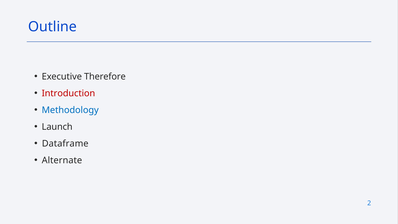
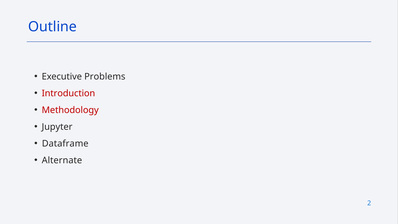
Therefore: Therefore -> Problems
Methodology colour: blue -> red
Launch: Launch -> Jupyter
